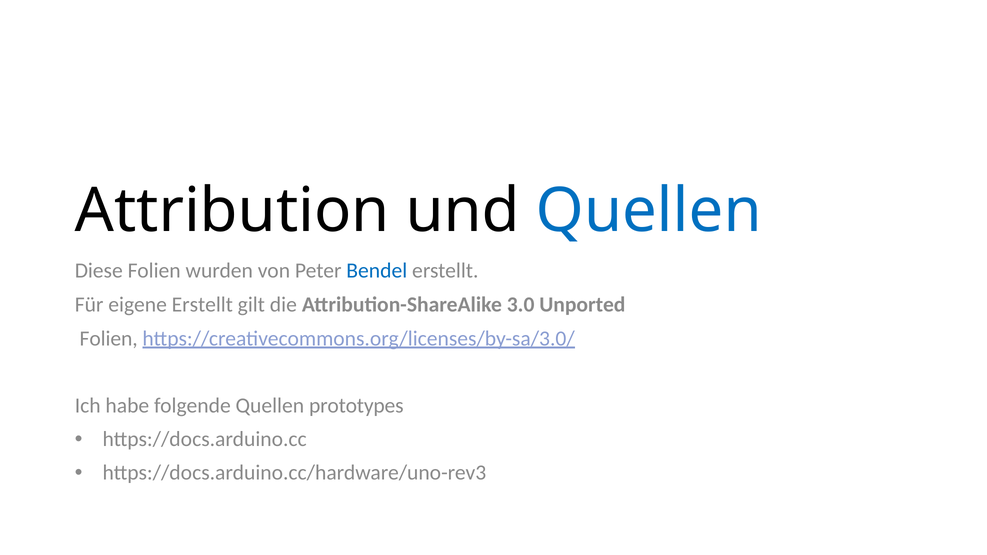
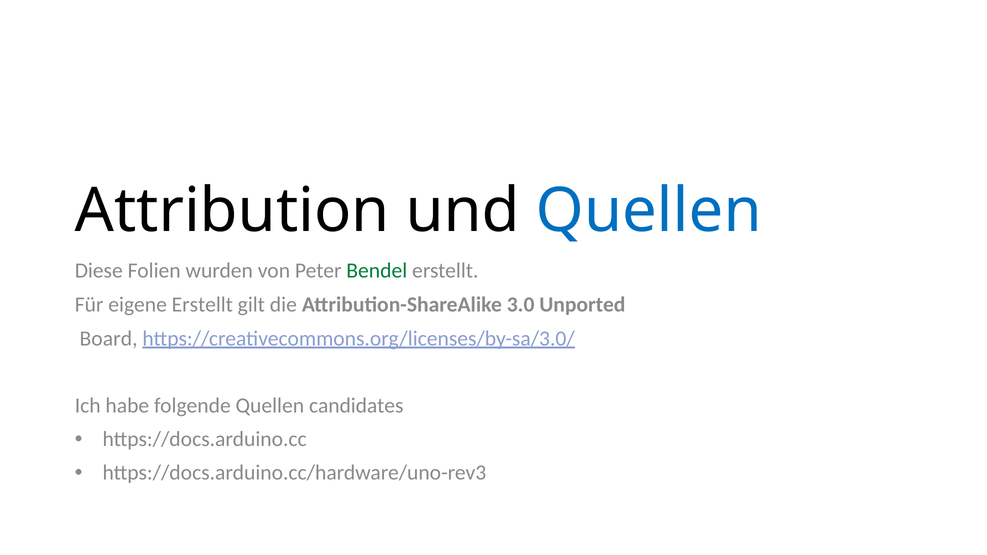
Bendel colour: blue -> green
Folien at (109, 339): Folien -> Board
prototypes: prototypes -> candidates
